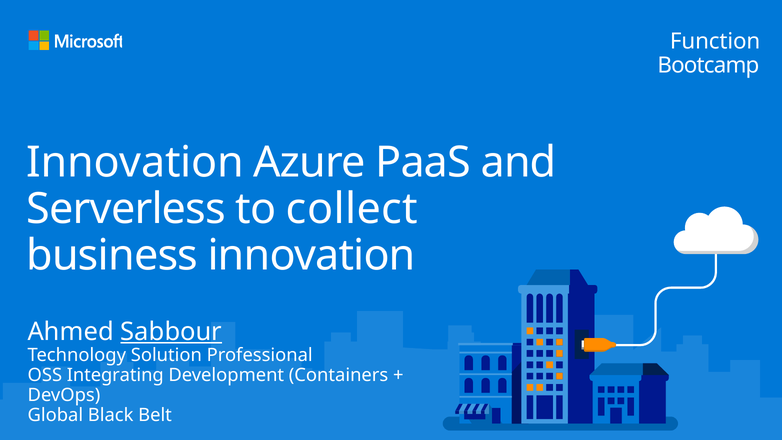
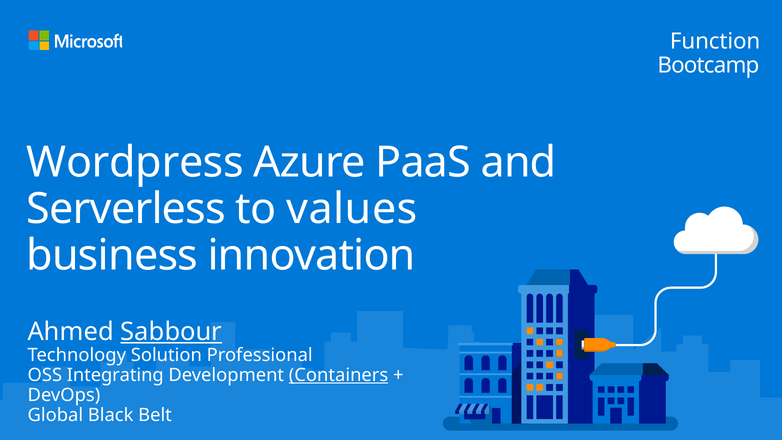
Innovation at (135, 162): Innovation -> Wordpress
collect: collect -> values
Containers underline: none -> present
